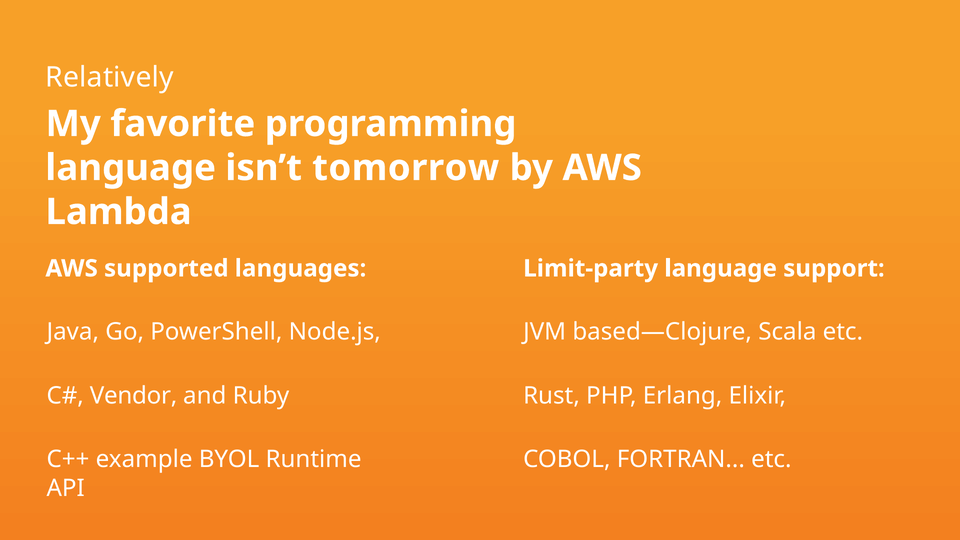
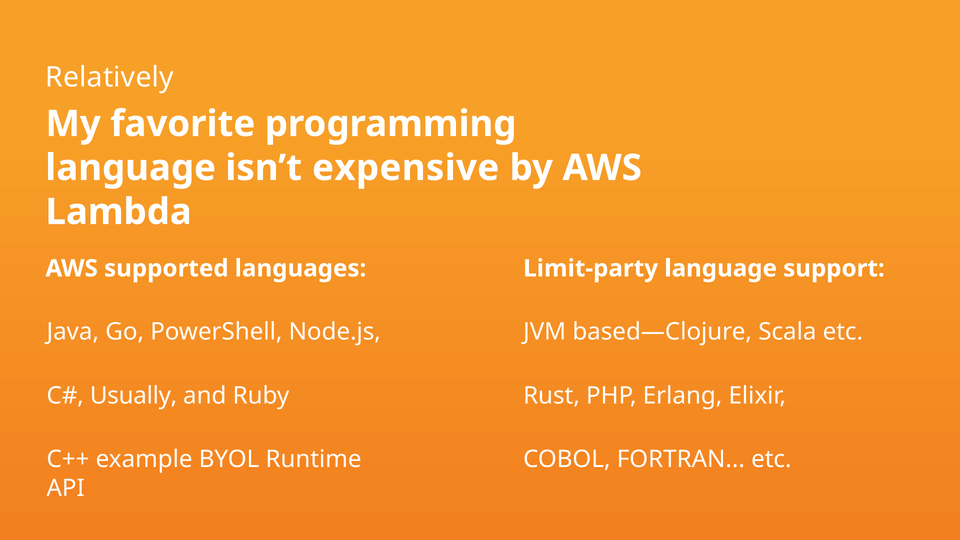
tomorrow: tomorrow -> expensive
Vendor: Vendor -> Usually
